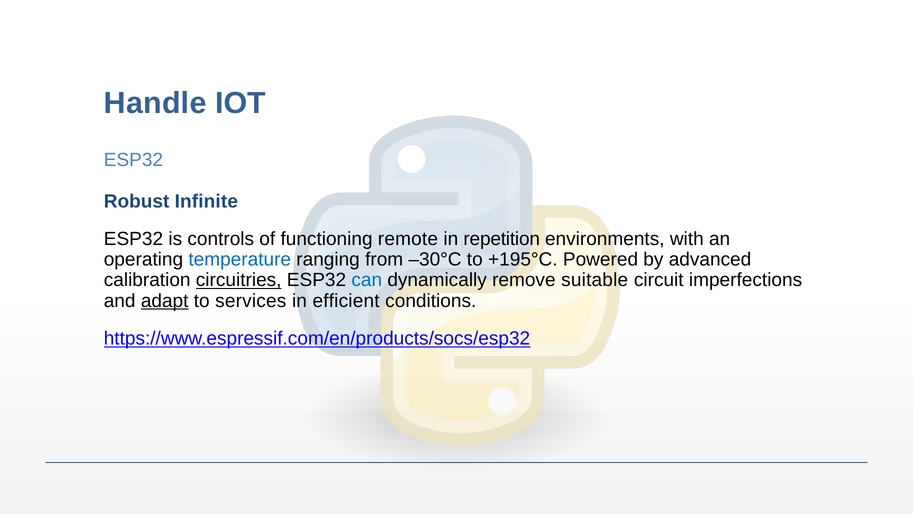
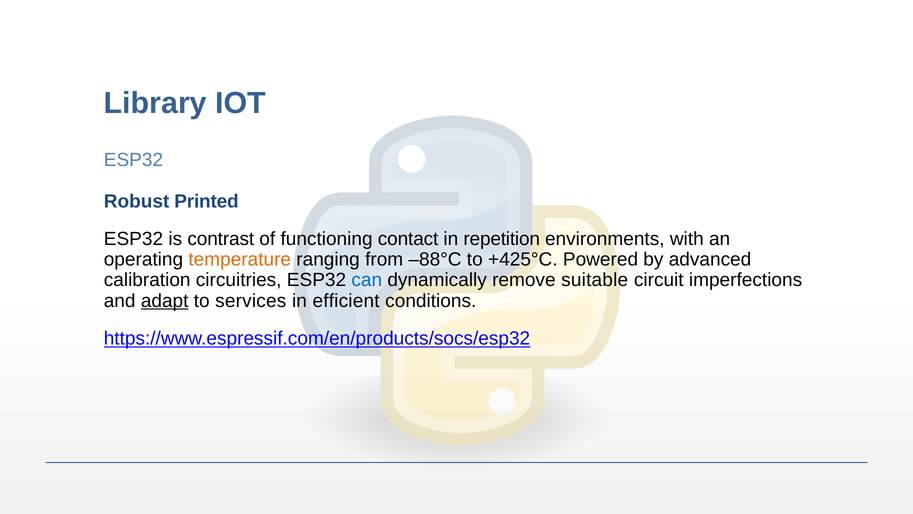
Handle: Handle -> Library
Infinite: Infinite -> Printed
controls: controls -> contrast
remote: remote -> contact
temperature colour: blue -> orange
–30°C: –30°C -> –88°C
+195°C: +195°C -> +425°C
circuitries underline: present -> none
